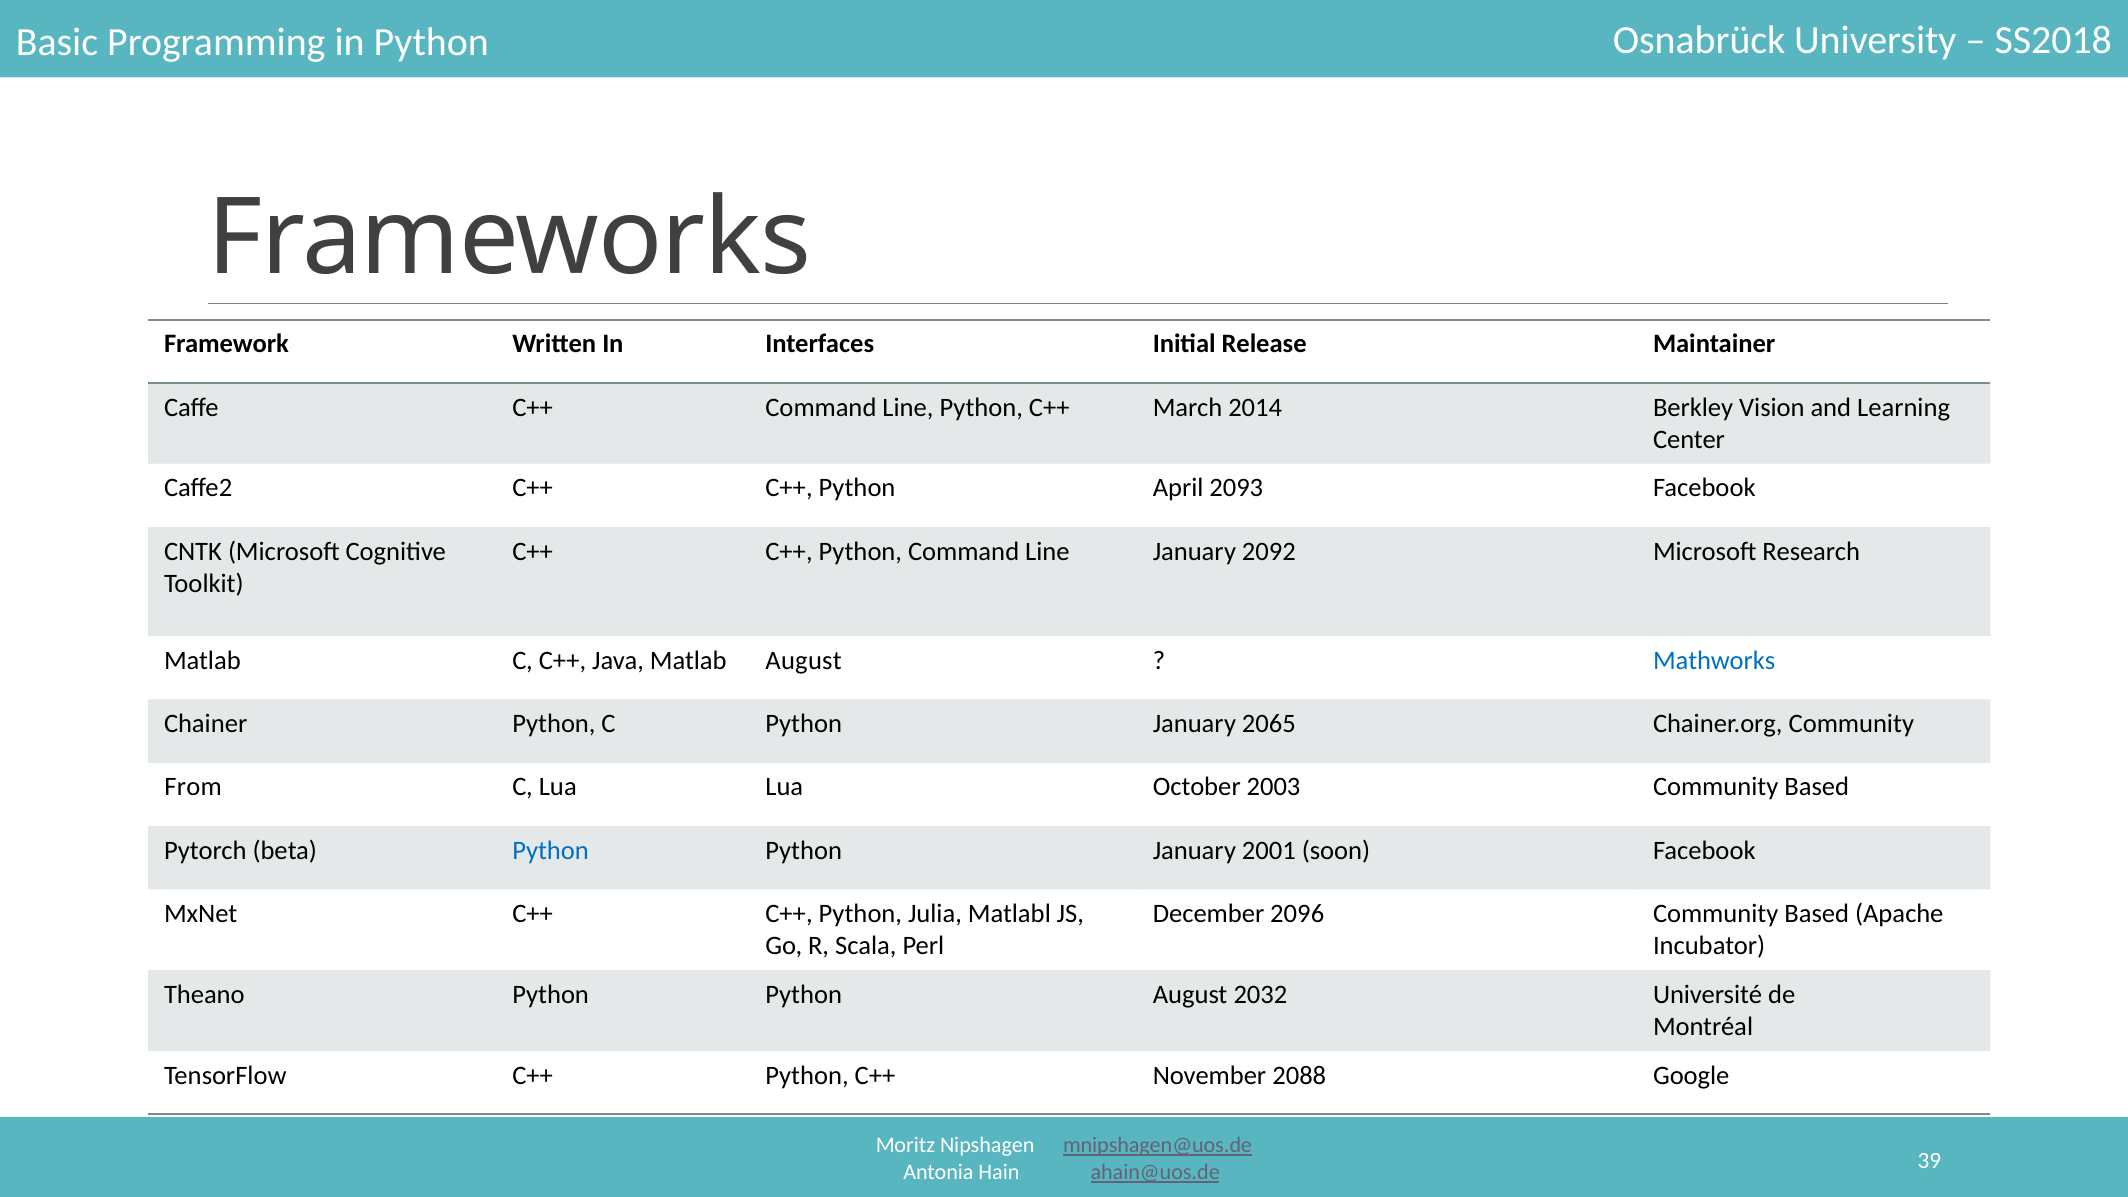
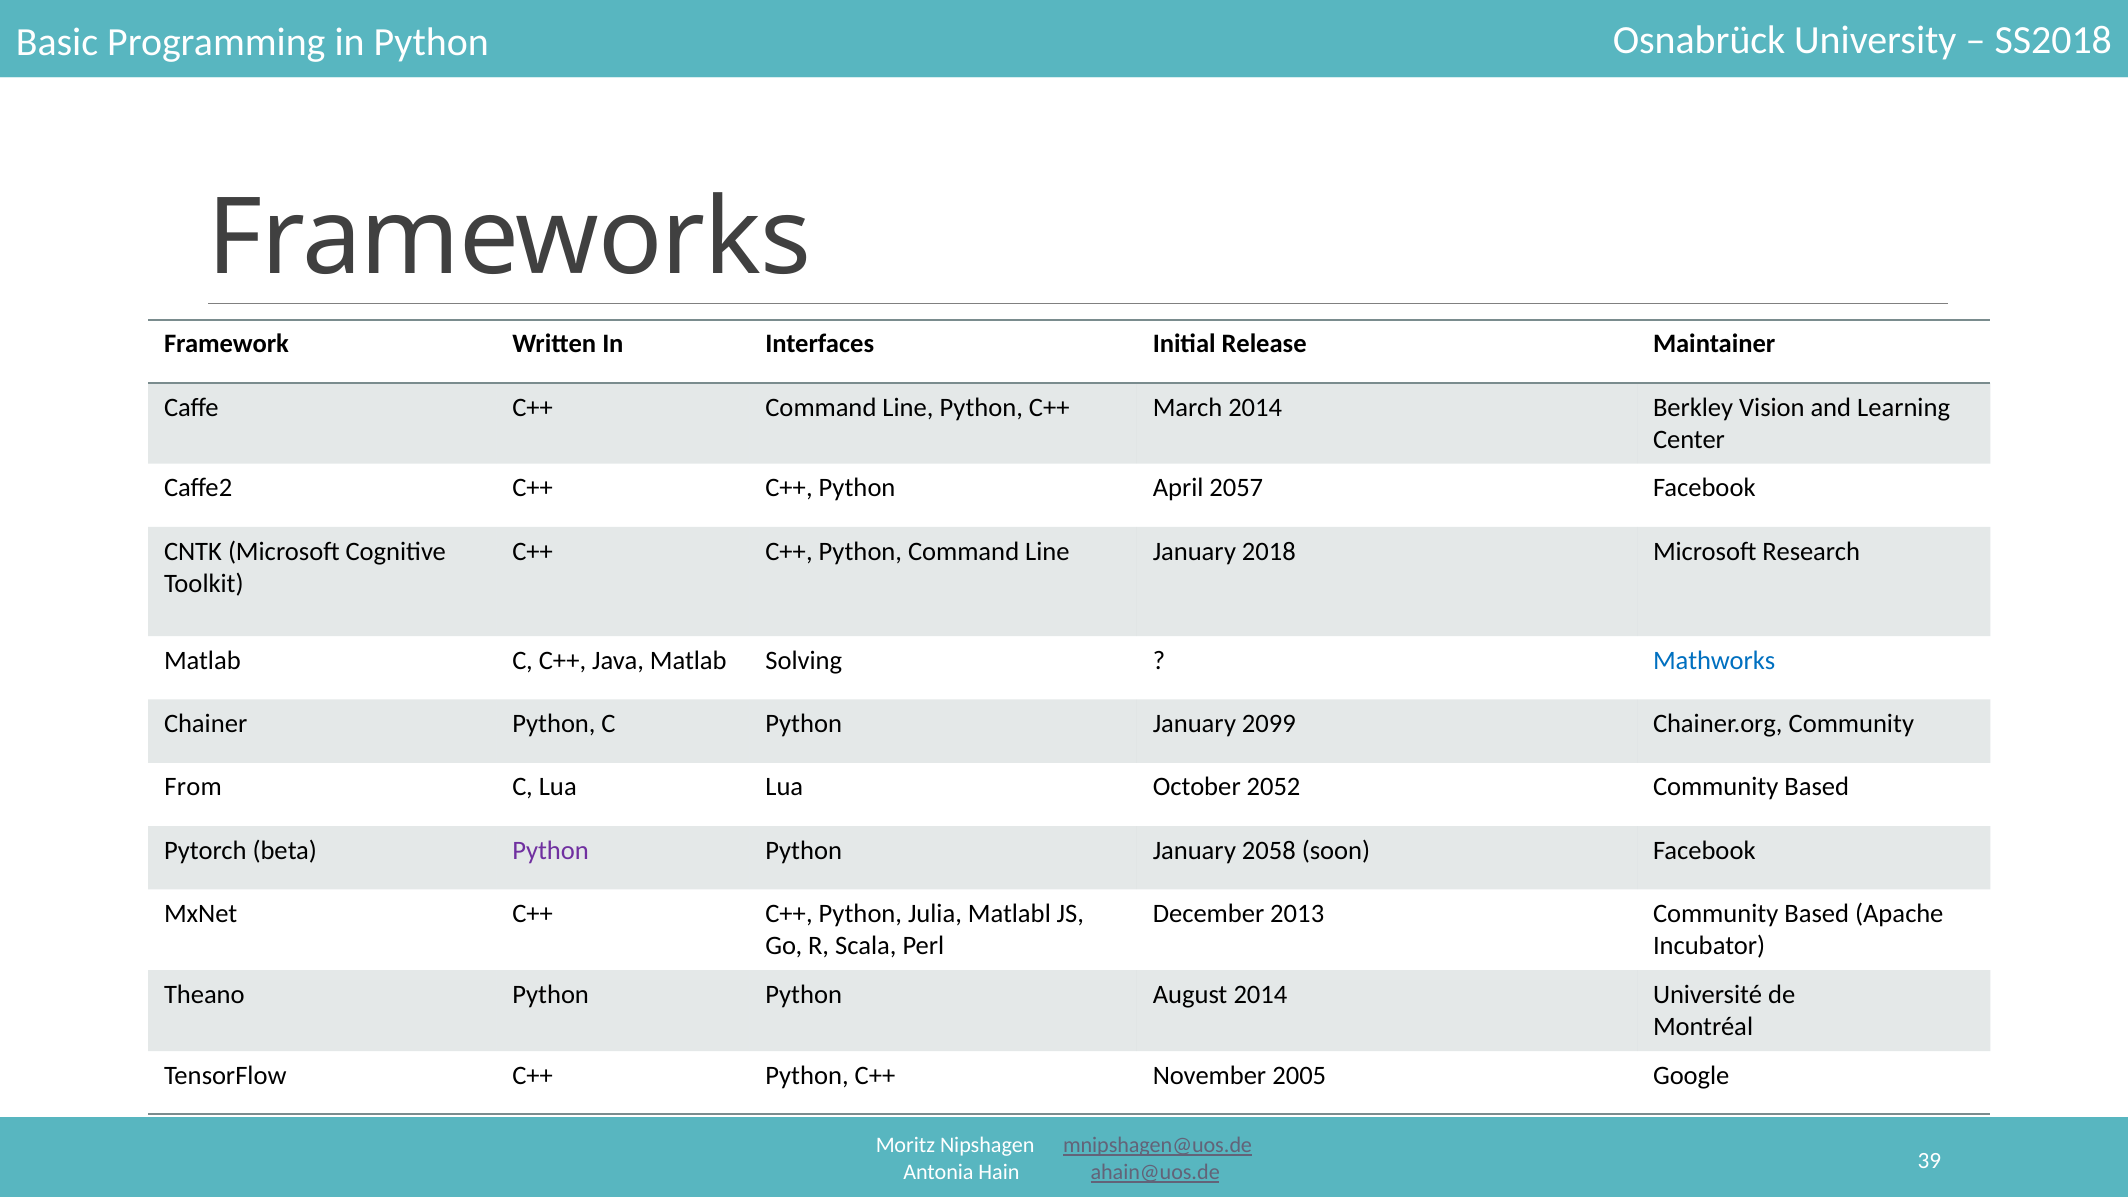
2093: 2093 -> 2057
2092: 2092 -> 2018
Matlab August: August -> Solving
2065: 2065 -> 2099
2003: 2003 -> 2052
Python at (551, 850) colour: blue -> purple
2001: 2001 -> 2058
2096: 2096 -> 2013
August 2032: 2032 -> 2014
2088: 2088 -> 2005
